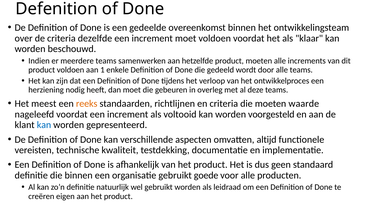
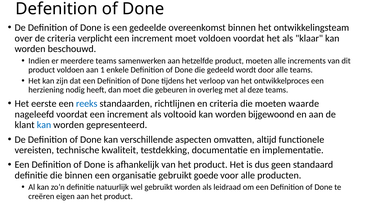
dezelfde: dezelfde -> verplicht
meest: meest -> eerste
reeks colour: orange -> blue
voorgesteld: voorgesteld -> bijgewoond
